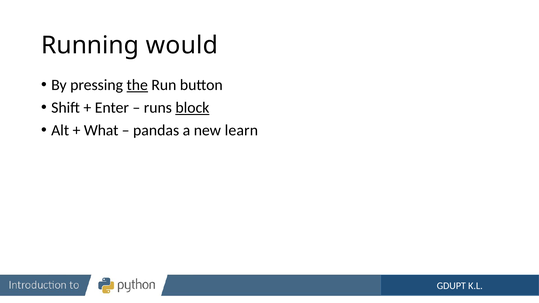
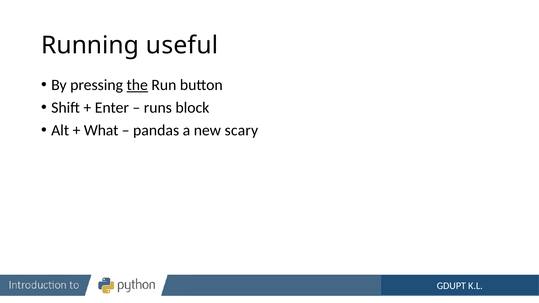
would: would -> useful
block underline: present -> none
learn: learn -> scary
